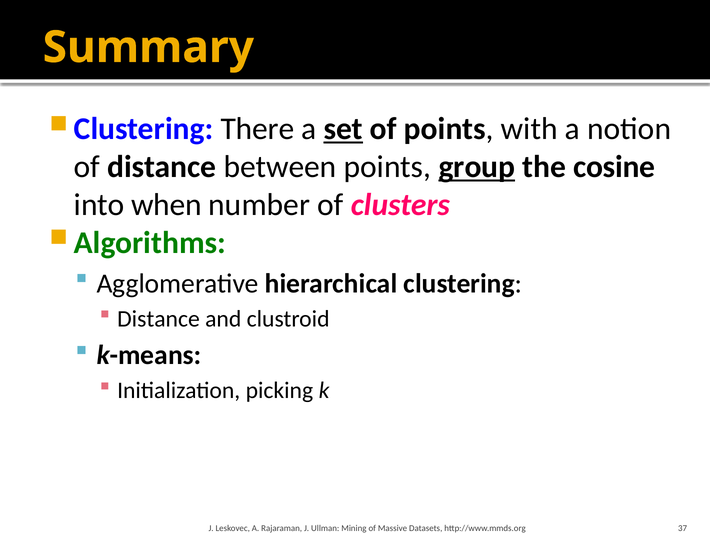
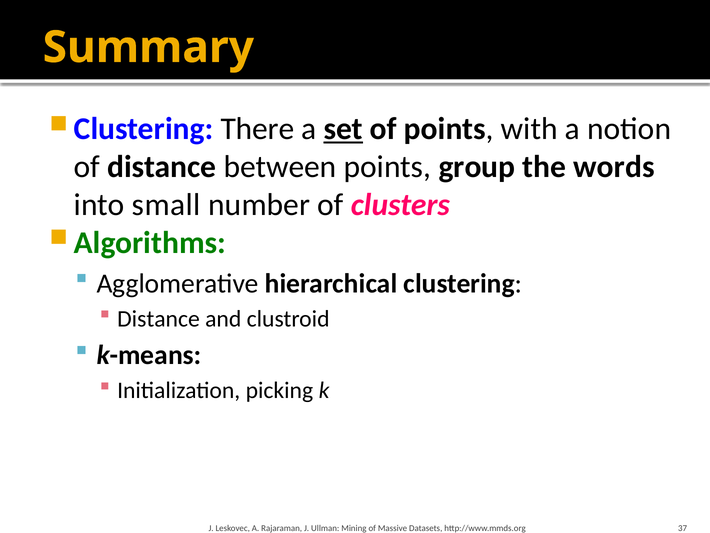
group underline: present -> none
cosine: cosine -> words
when: when -> small
